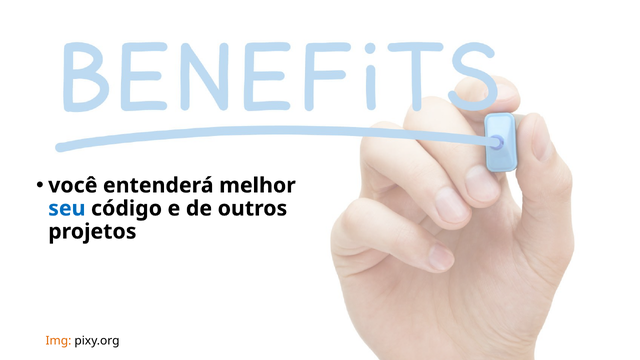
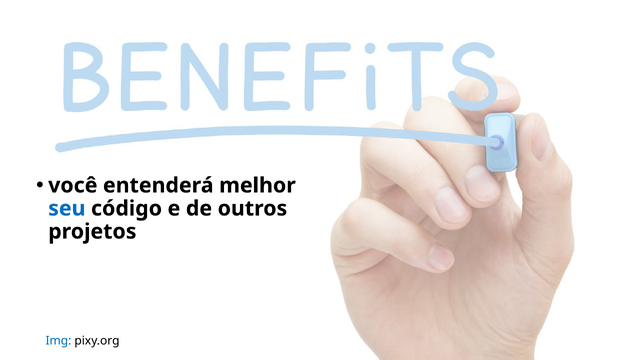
Img colour: orange -> blue
